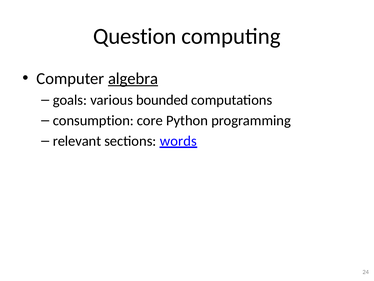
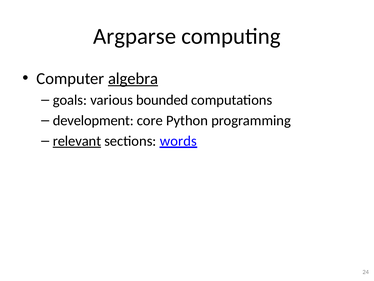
Question: Question -> Argparse
consumption: consumption -> development
relevant underline: none -> present
